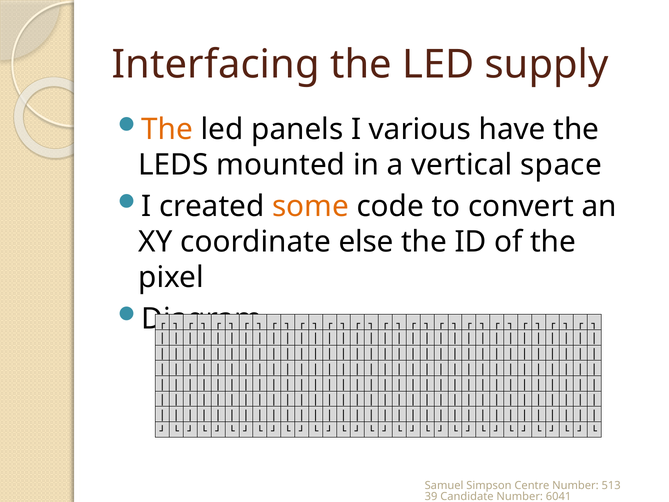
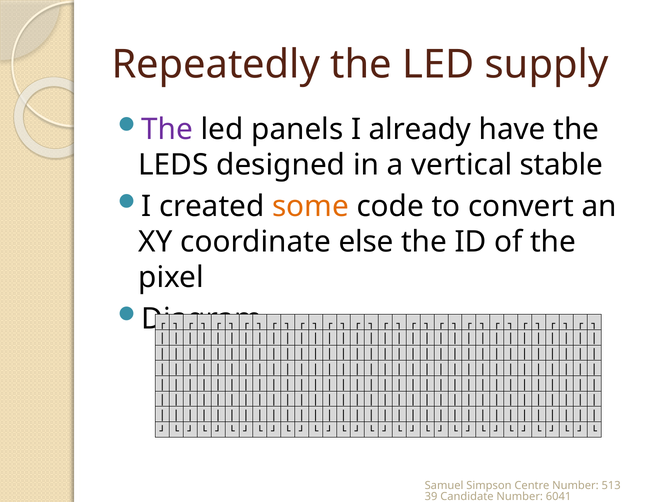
Interfacing: Interfacing -> Repeatedly
The at (167, 129) colour: orange -> purple
various: various -> already
mounted: mounted -> designed
space: space -> stable
